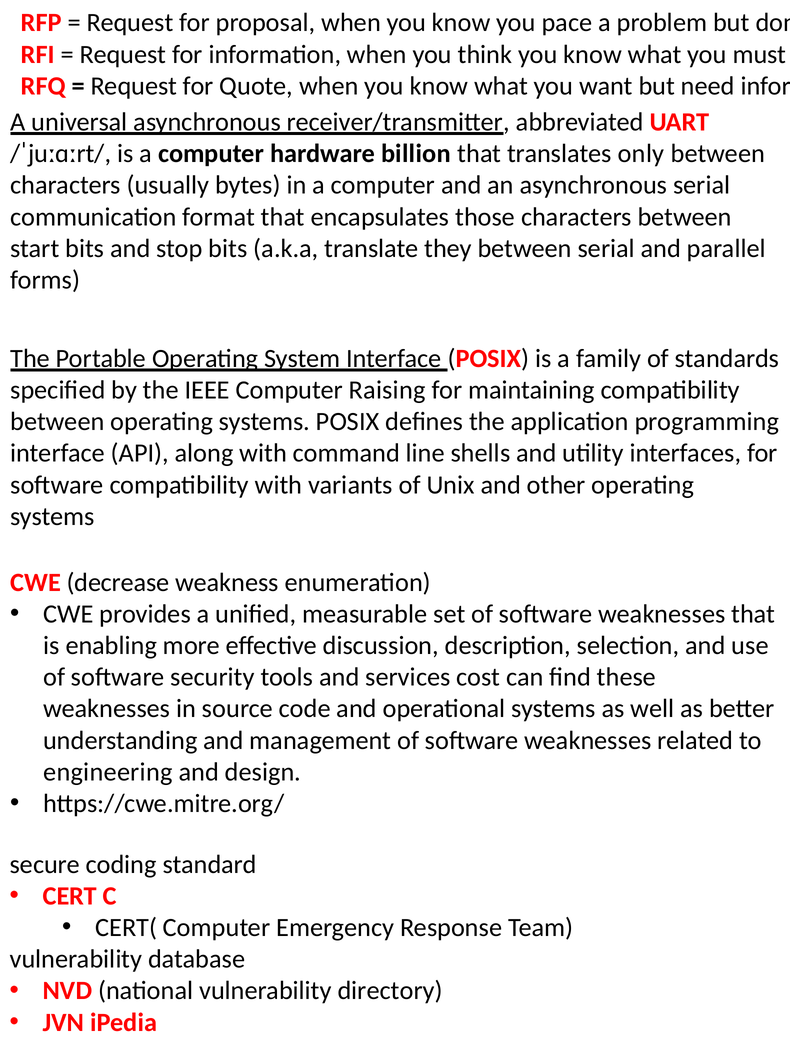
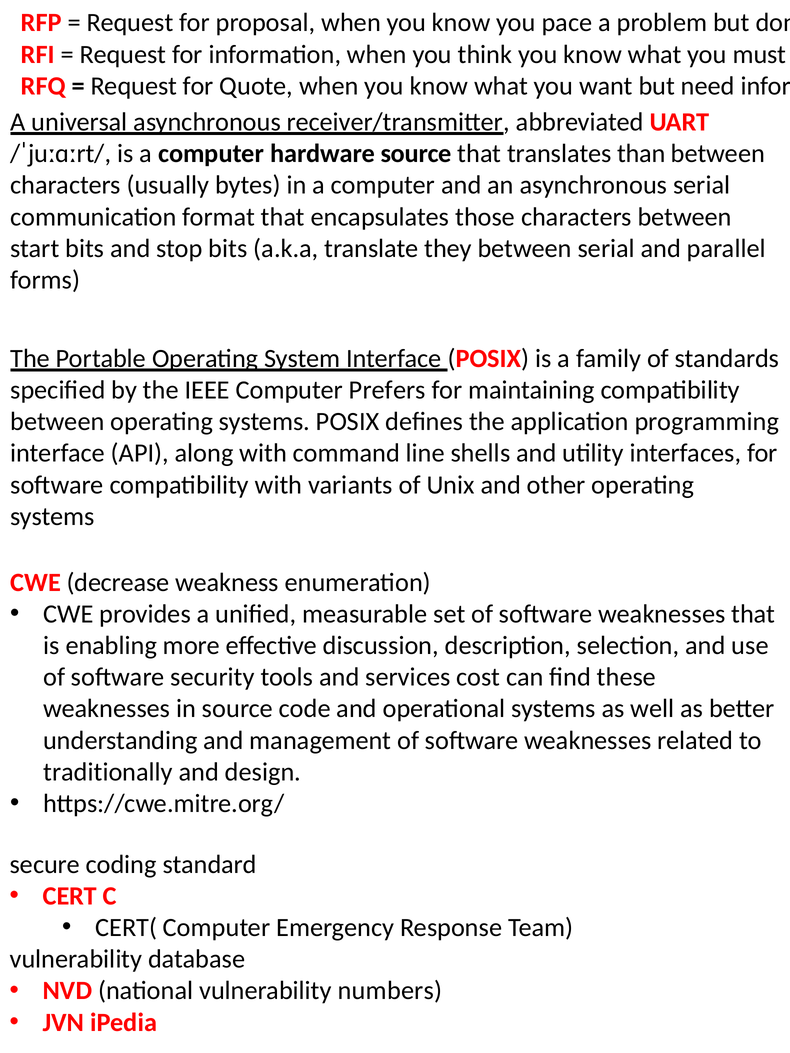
hardware billion: billion -> source
only: only -> than
Raising: Raising -> Prefers
engineering: engineering -> traditionally
directory: directory -> numbers
